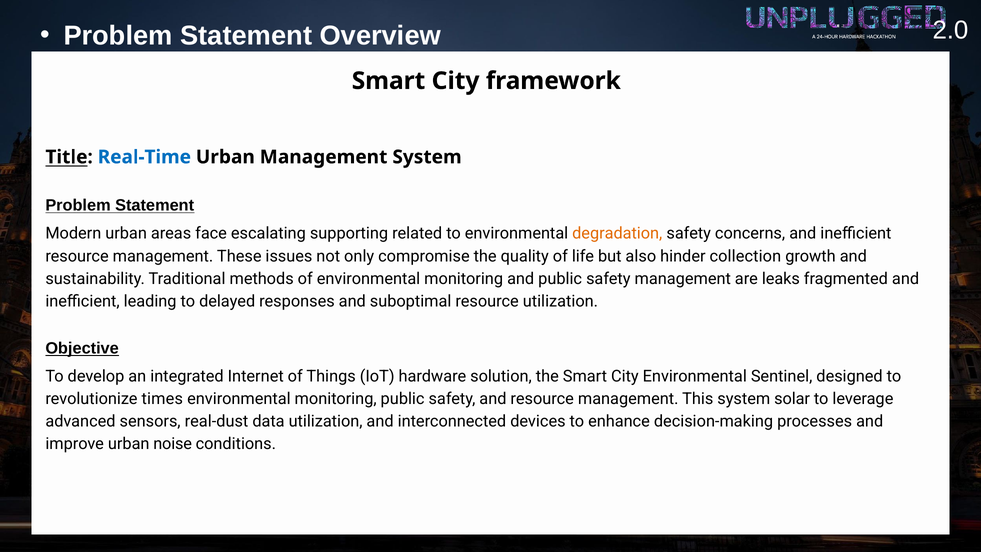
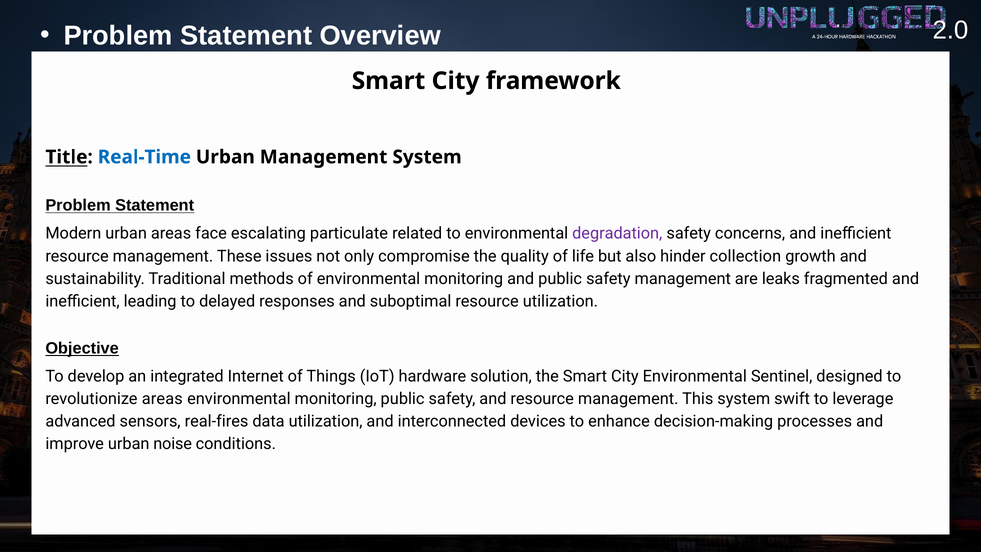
supporting: supporting -> particulate
degradation colour: orange -> purple
revolutionize times: times -> areas
solar: solar -> swift
real-dust: real-dust -> real-fires
